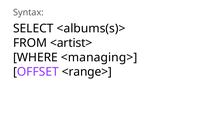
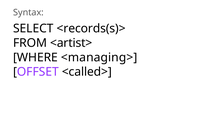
<albums(s)>: <albums(s)> -> <records(s)>
<range>: <range> -> <called>
